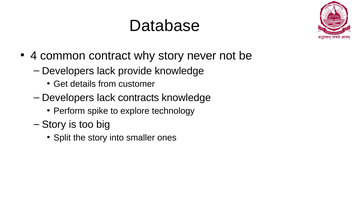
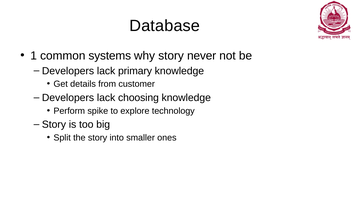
4: 4 -> 1
contract: contract -> systems
provide: provide -> primary
contracts: contracts -> choosing
